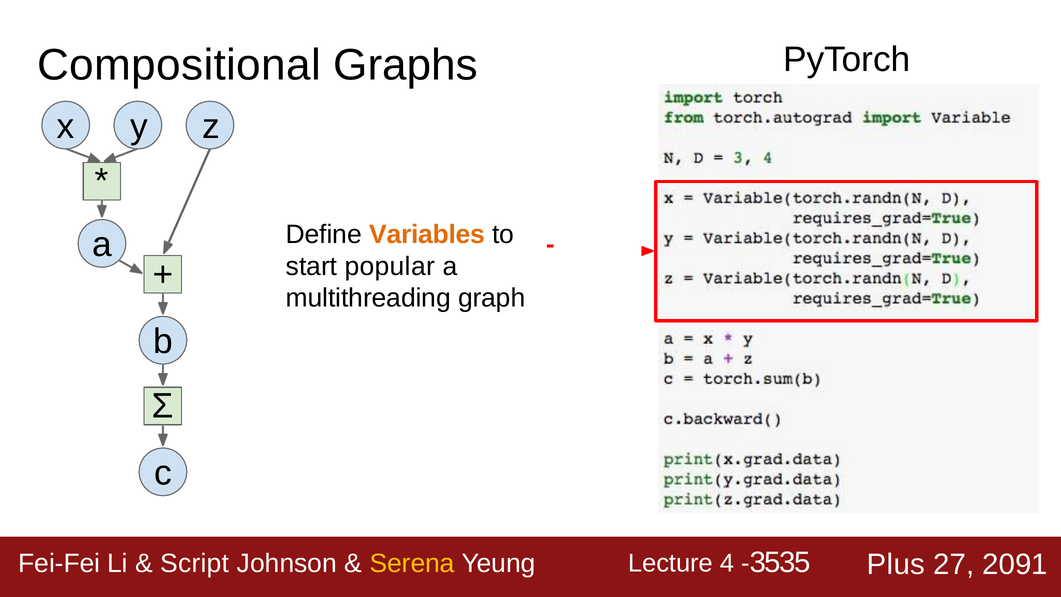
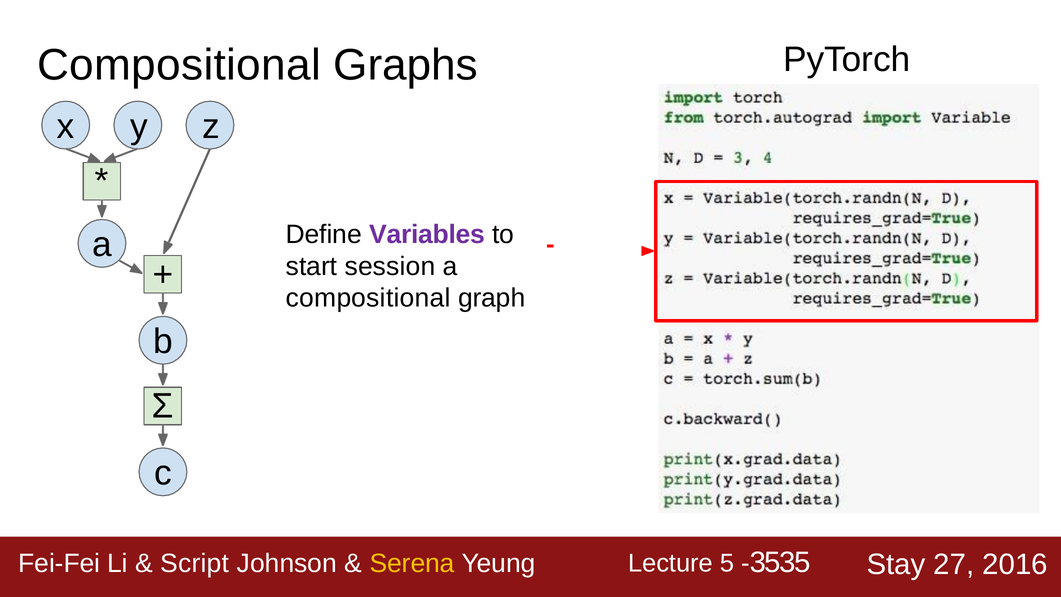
Variables colour: orange -> purple
popular: popular -> session
multithreading at (368, 298): multithreading -> compositional
4: 4 -> 5
Plus: Plus -> Stay
2091: 2091 -> 2016
